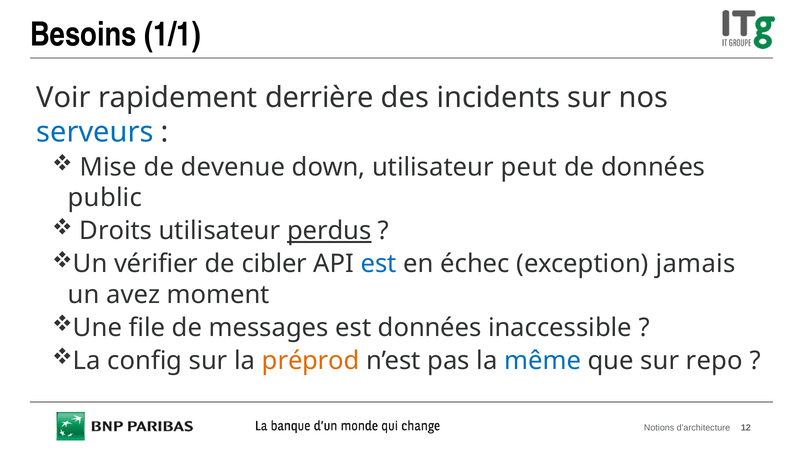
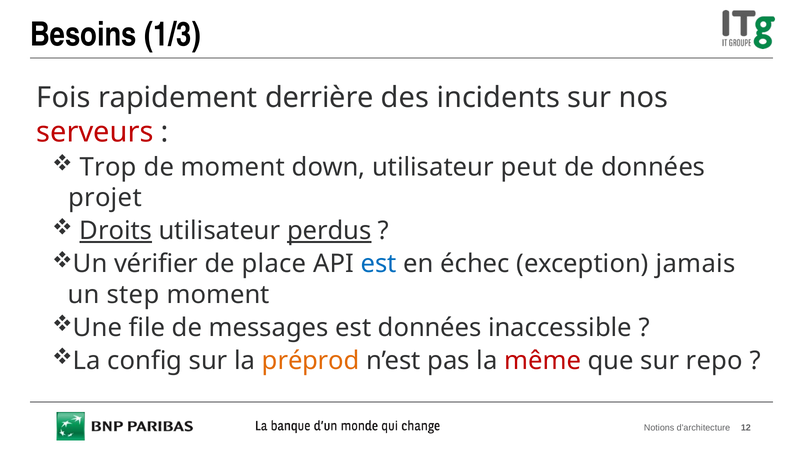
1/1: 1/1 -> 1/3
Voir: Voir -> Fois
serveurs colour: blue -> red
Mise: Mise -> Trop
de devenue: devenue -> moment
public: public -> projet
Droits underline: none -> present
cibler: cibler -> place
avez: avez -> step
même colour: blue -> red
